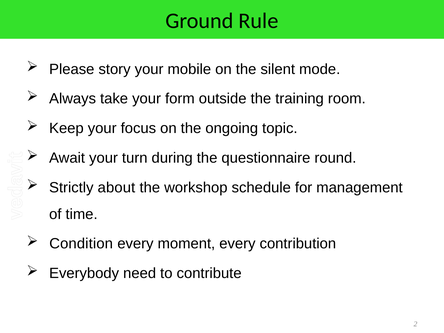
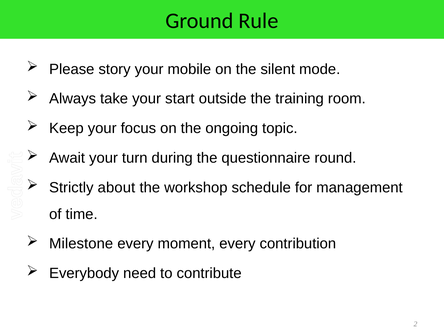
form: form -> start
Condition: Condition -> Milestone
